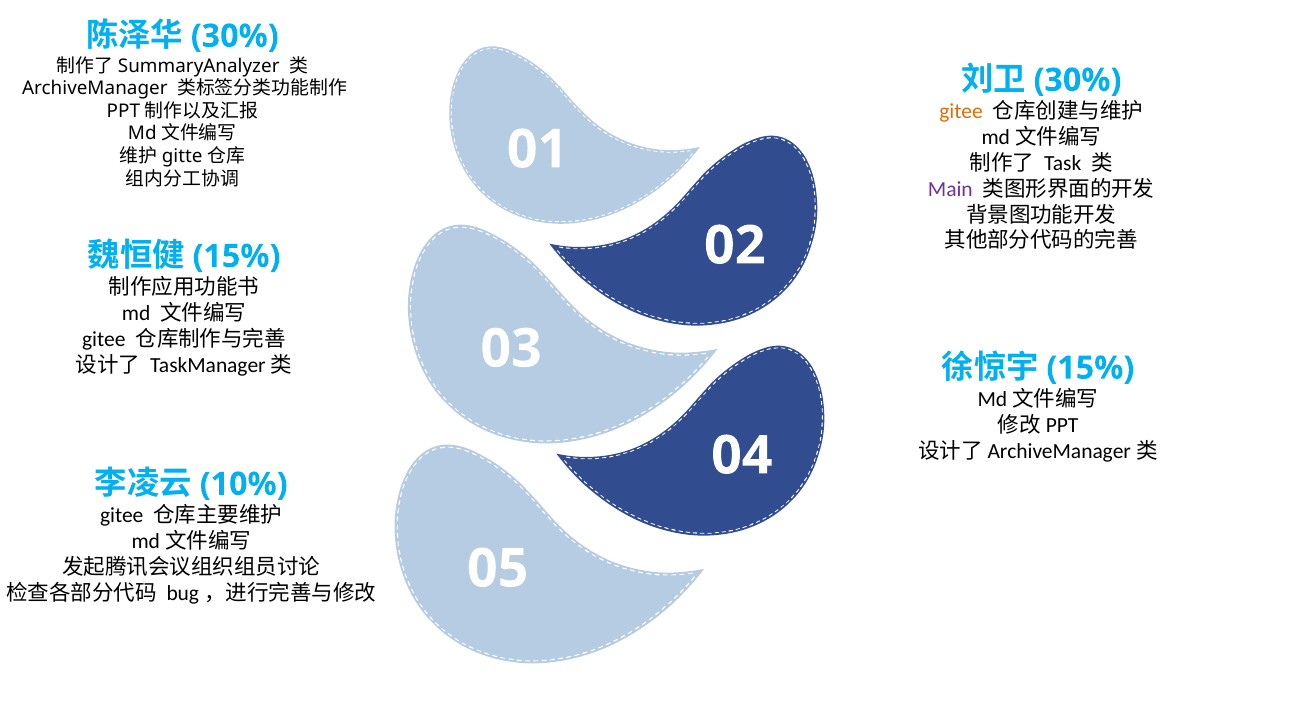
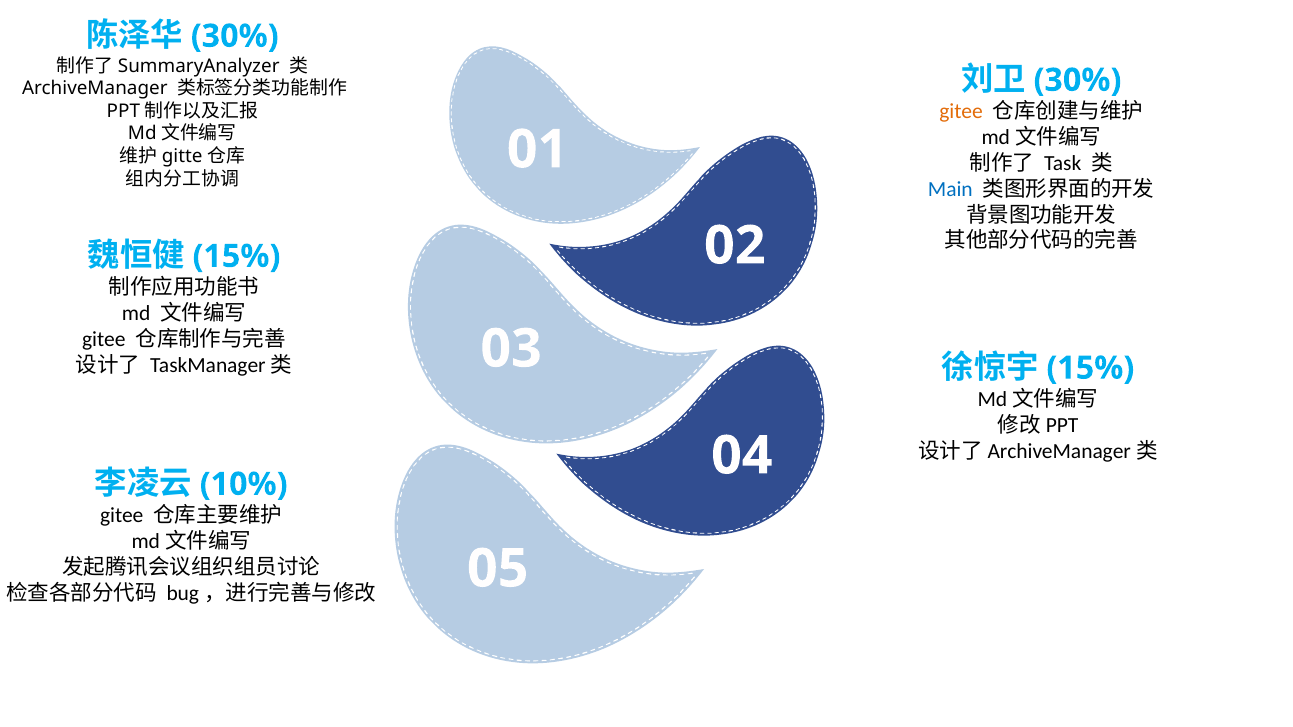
Main colour: purple -> blue
